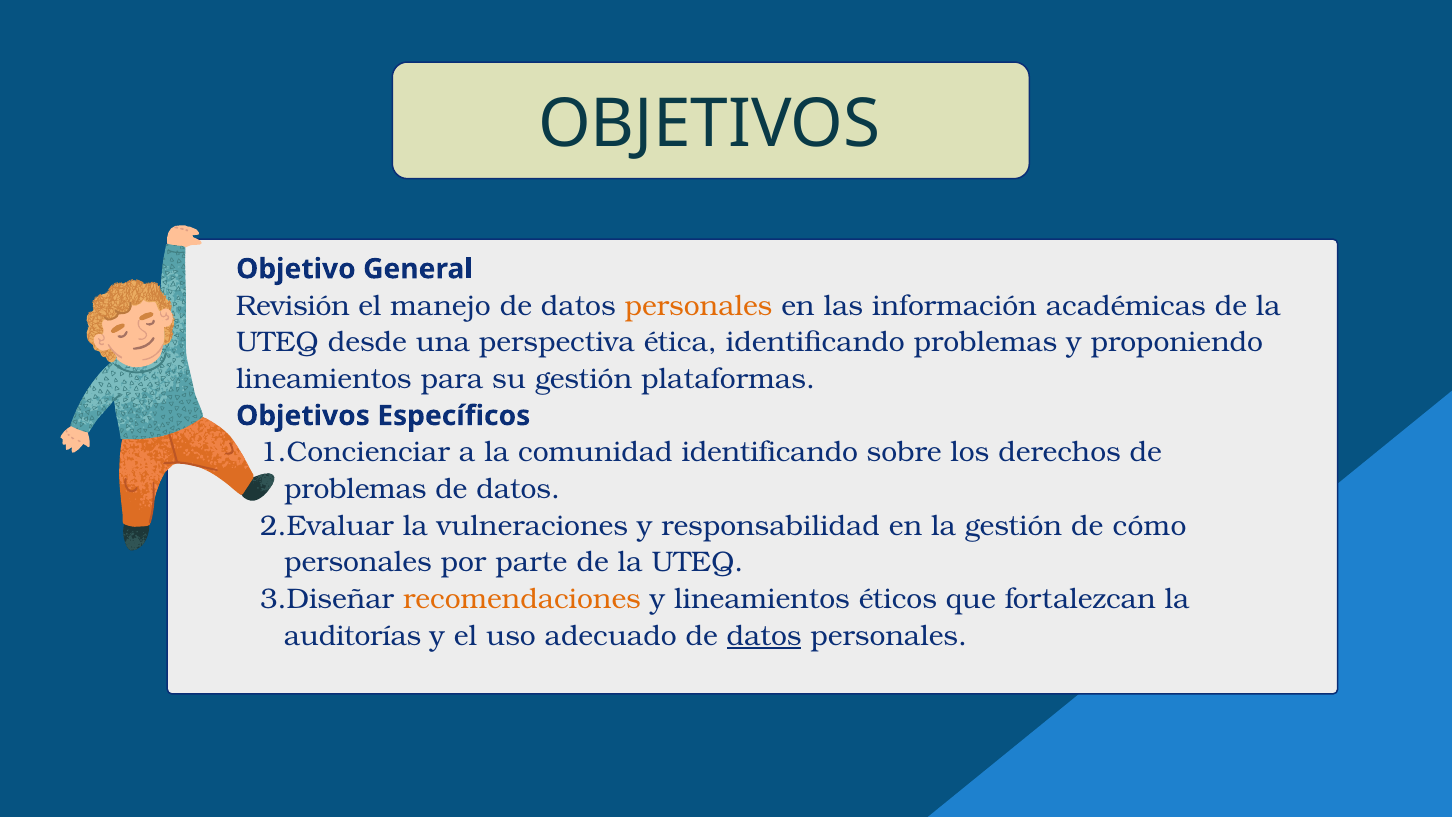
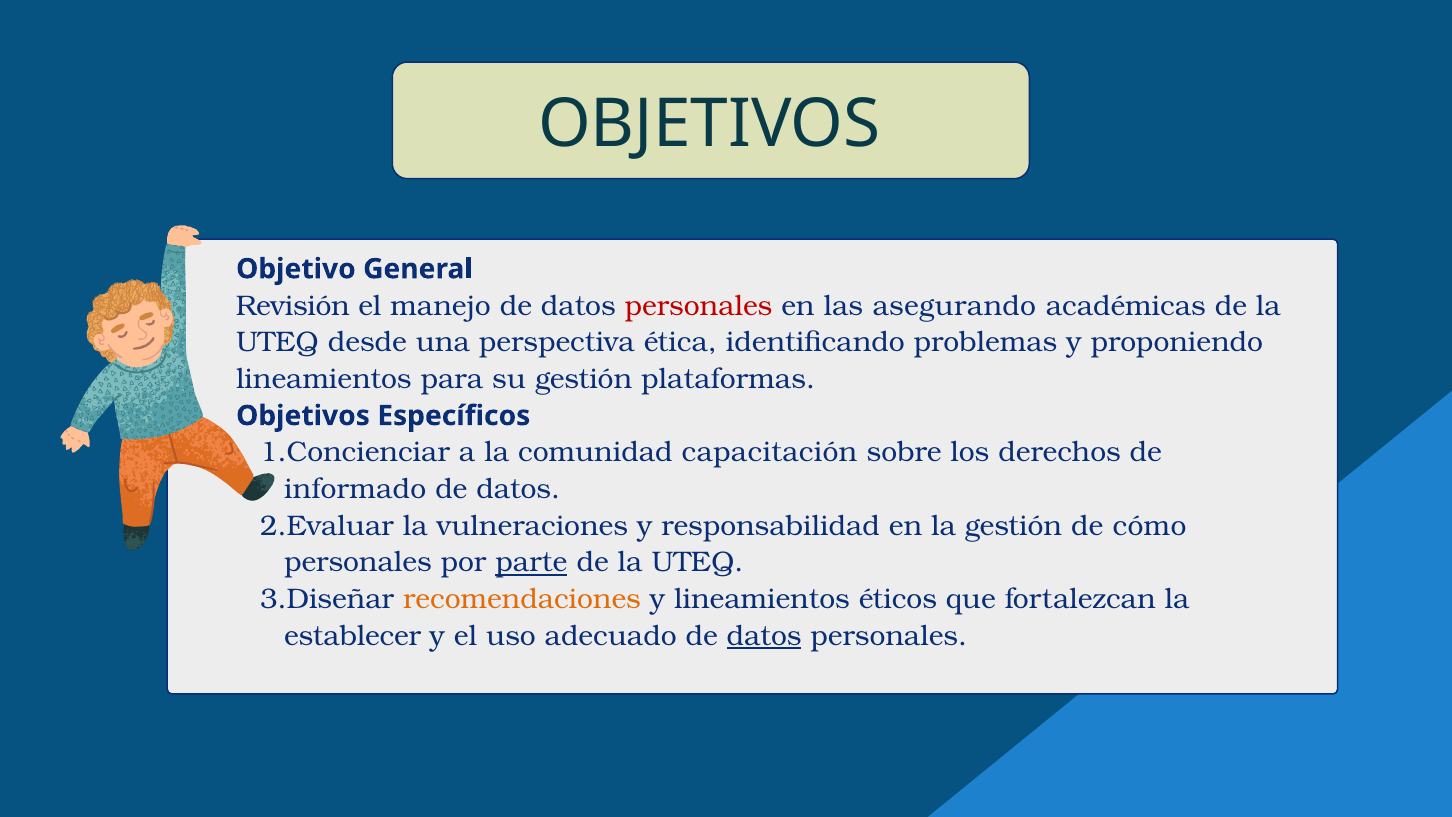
personales at (699, 306) colour: orange -> red
información: información -> asegurando
comunidad identificando: identificando -> capacitación
problemas at (355, 489): problemas -> informado
parte underline: none -> present
auditorías: auditorías -> establecer
